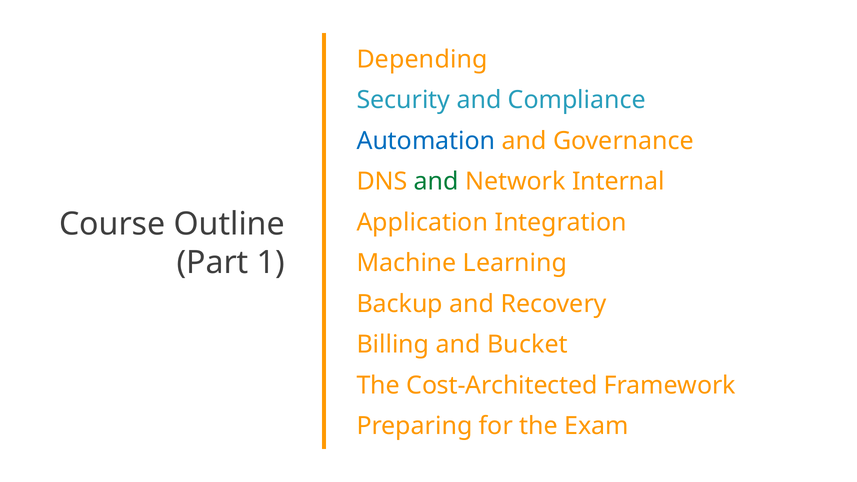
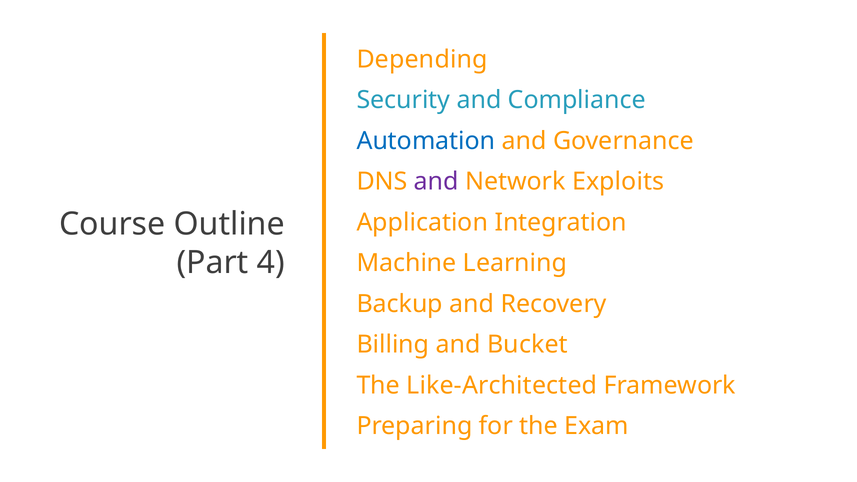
and at (436, 182) colour: green -> purple
Internal: Internal -> Exploits
1: 1 -> 4
Cost-Architected: Cost-Architected -> Like-Architected
